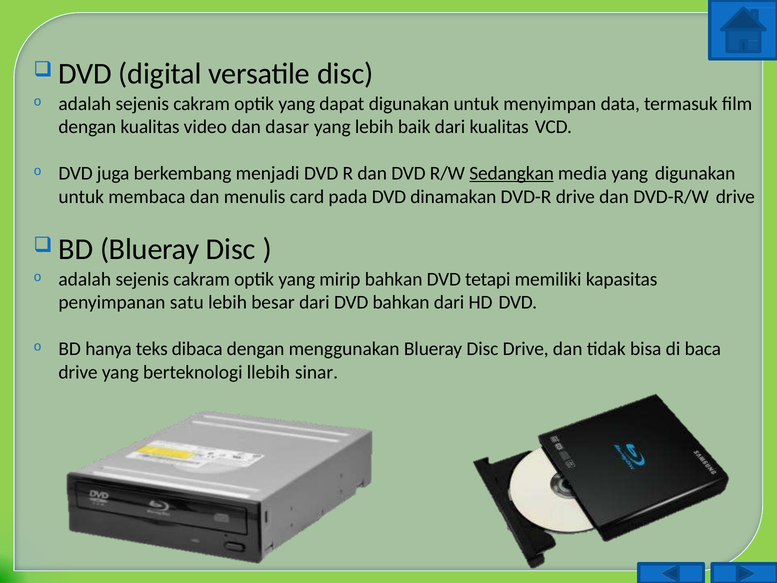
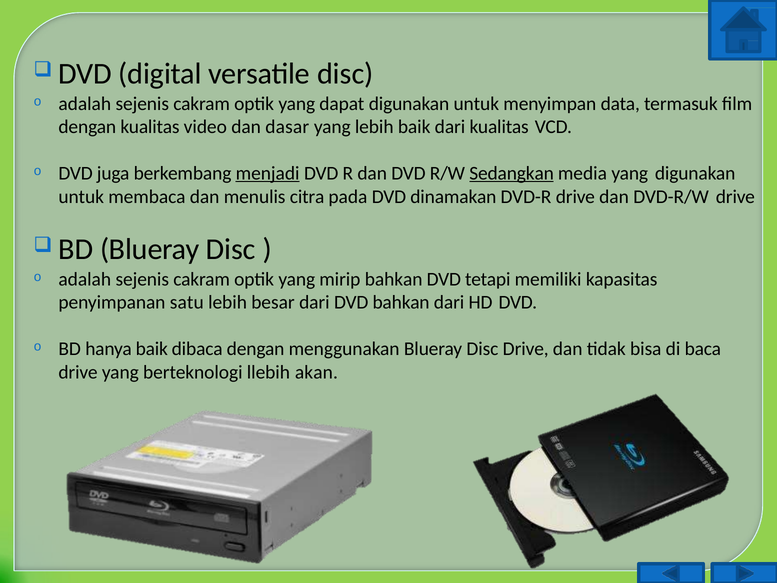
menjadi underline: none -> present
card: card -> citra
hanya teks: teks -> baik
sinar: sinar -> akan
